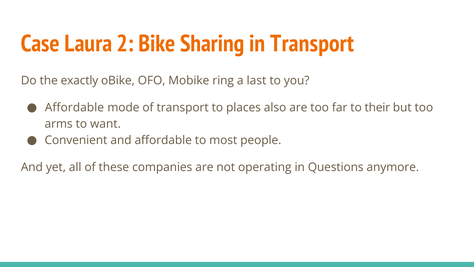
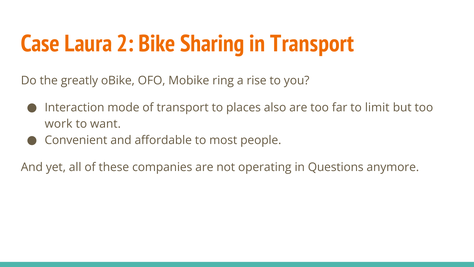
exactly: exactly -> greatly
last: last -> rise
Affordable at (74, 107): Affordable -> Interaction
their: their -> limit
arms: arms -> work
